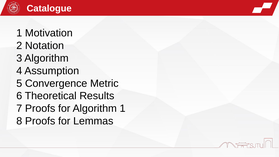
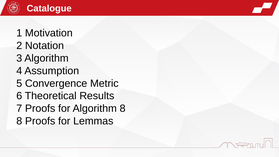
Algorithm 1: 1 -> 8
